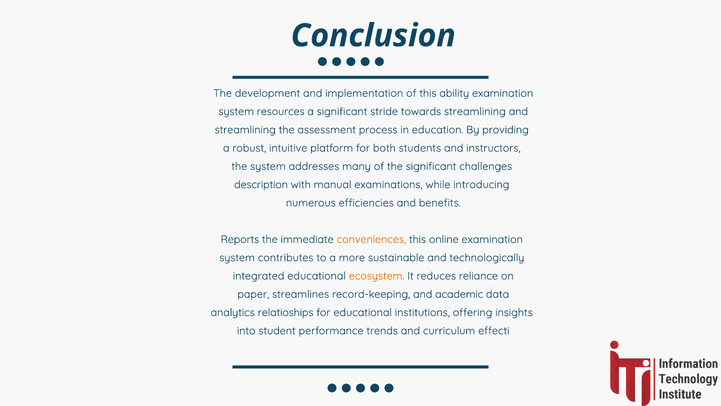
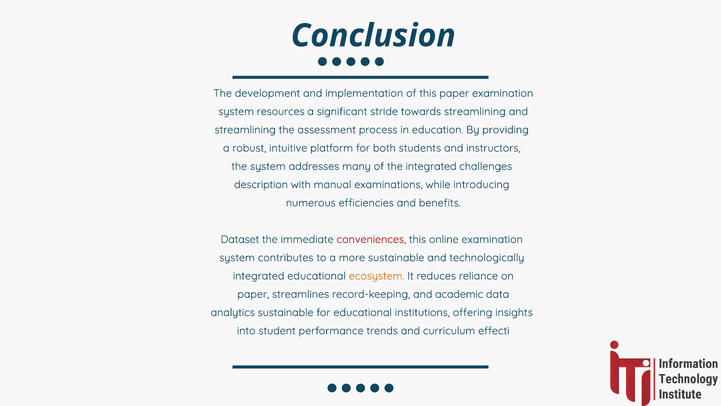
this ability: ability -> paper
the significant: significant -> integrated
Reports: Reports -> Dataset
conveniences colour: orange -> red
analytics relatioships: relatioships -> sustainable
